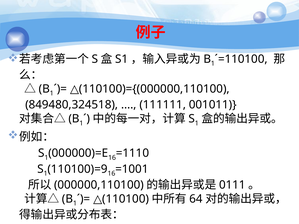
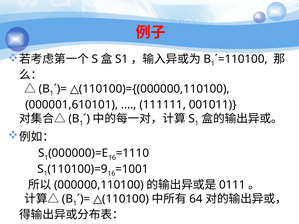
849480,324518: 849480,324518 -> 000001,610101
